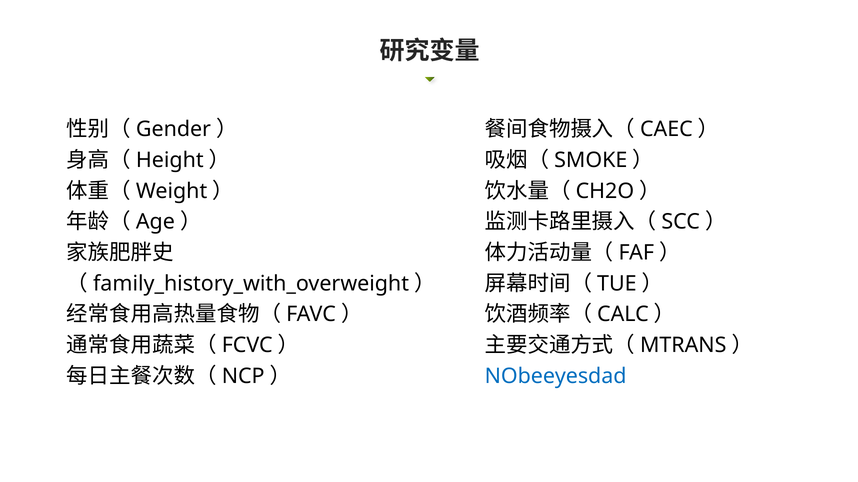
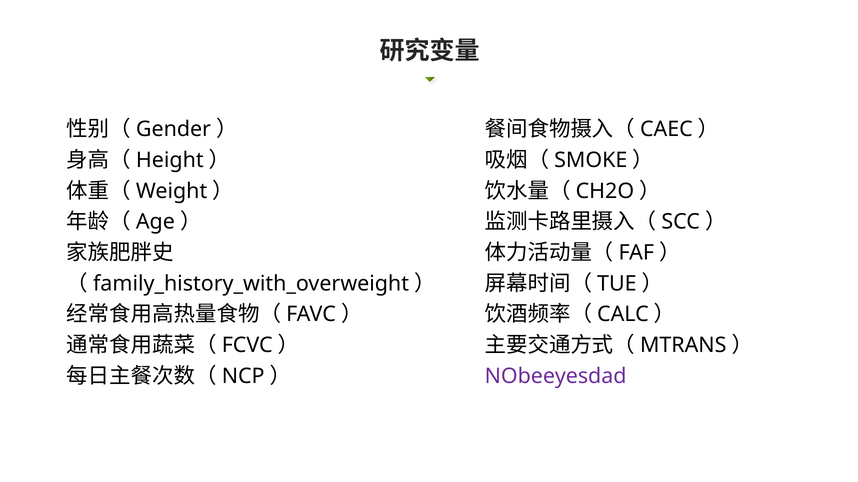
NObeeyesdad colour: blue -> purple
